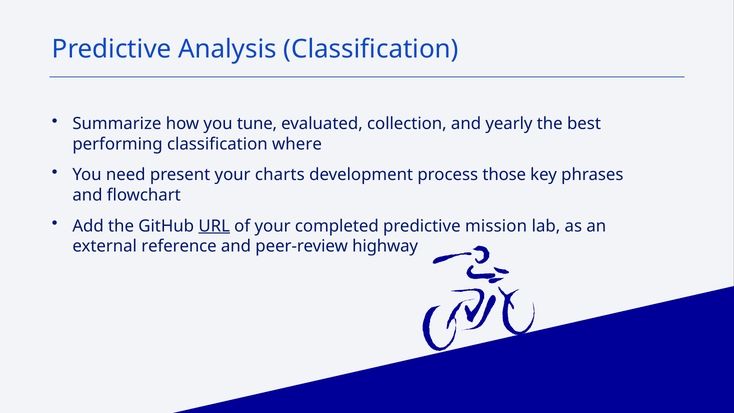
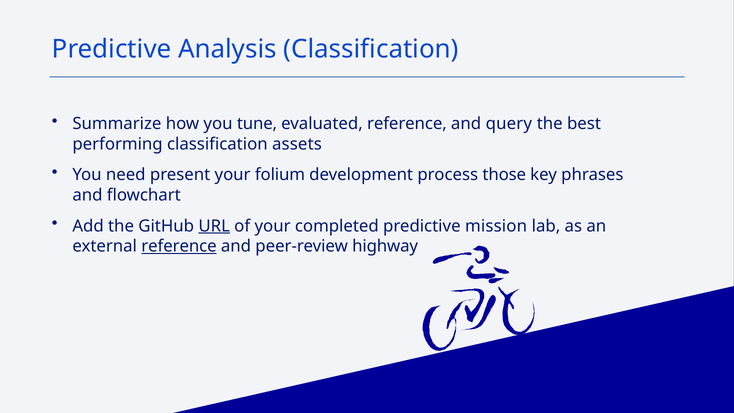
evaluated collection: collection -> reference
yearly: yearly -> query
where: where -> assets
charts: charts -> folium
reference at (179, 246) underline: none -> present
